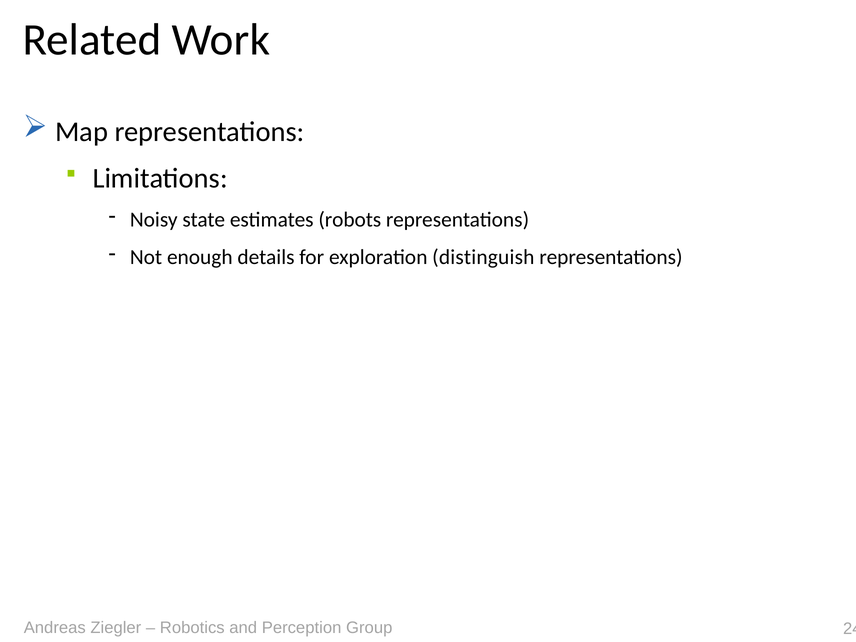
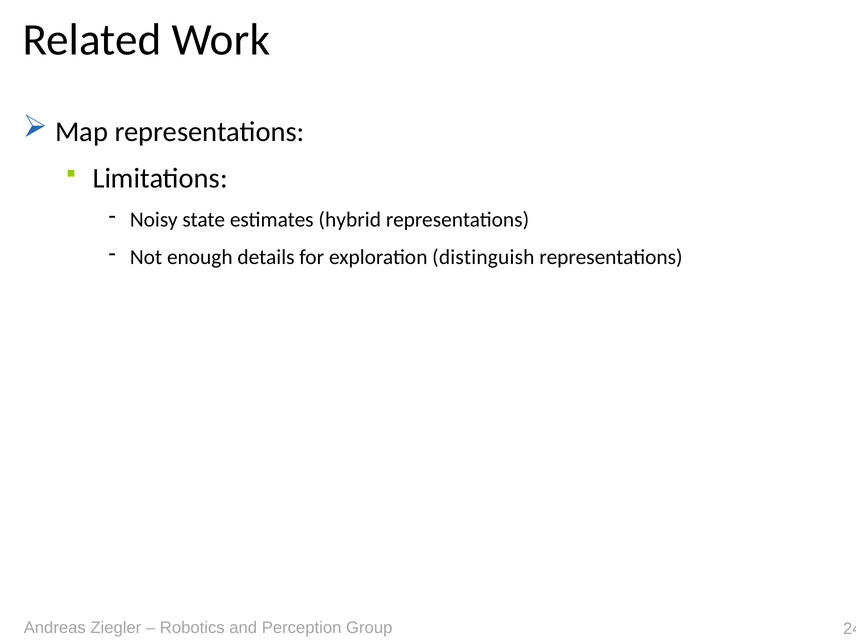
robots: robots -> hybrid
